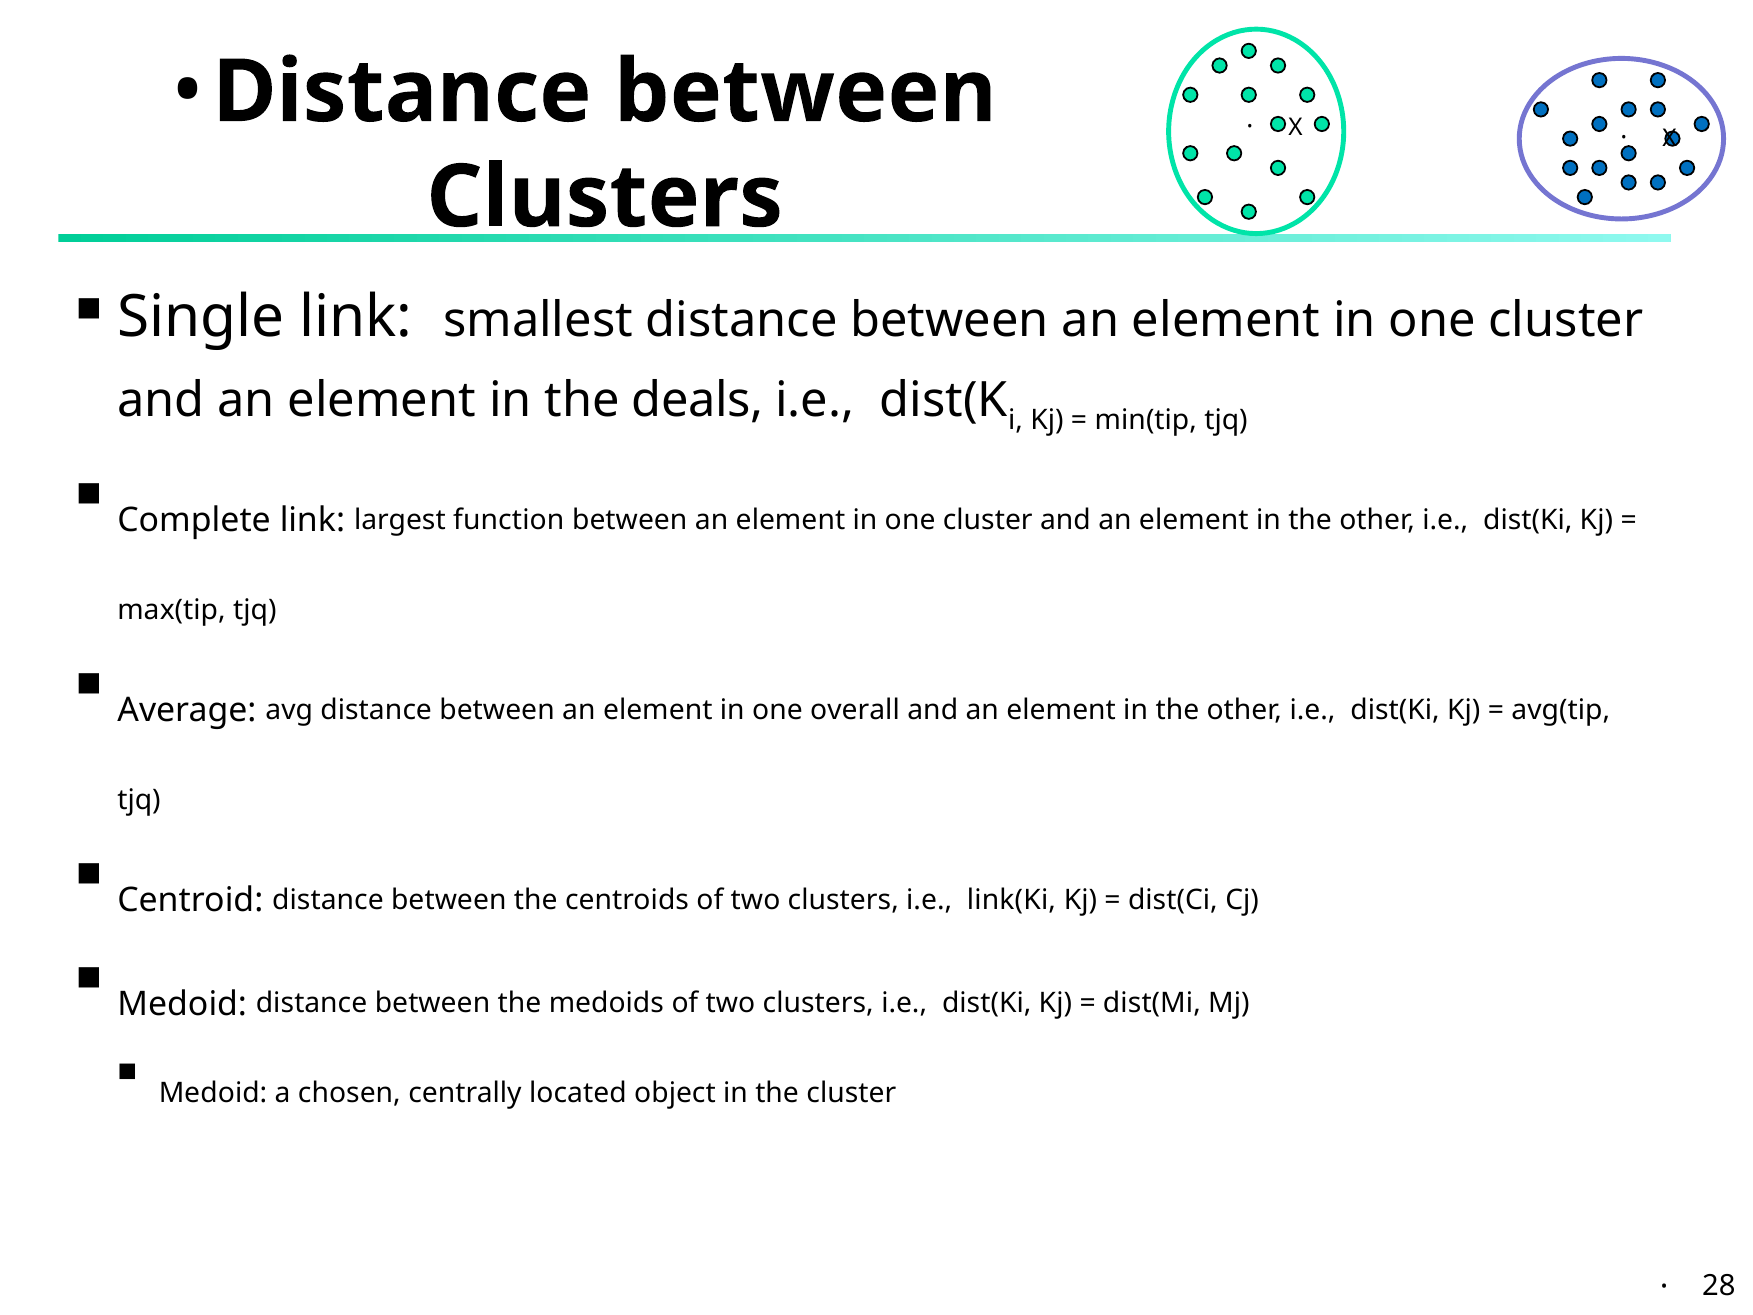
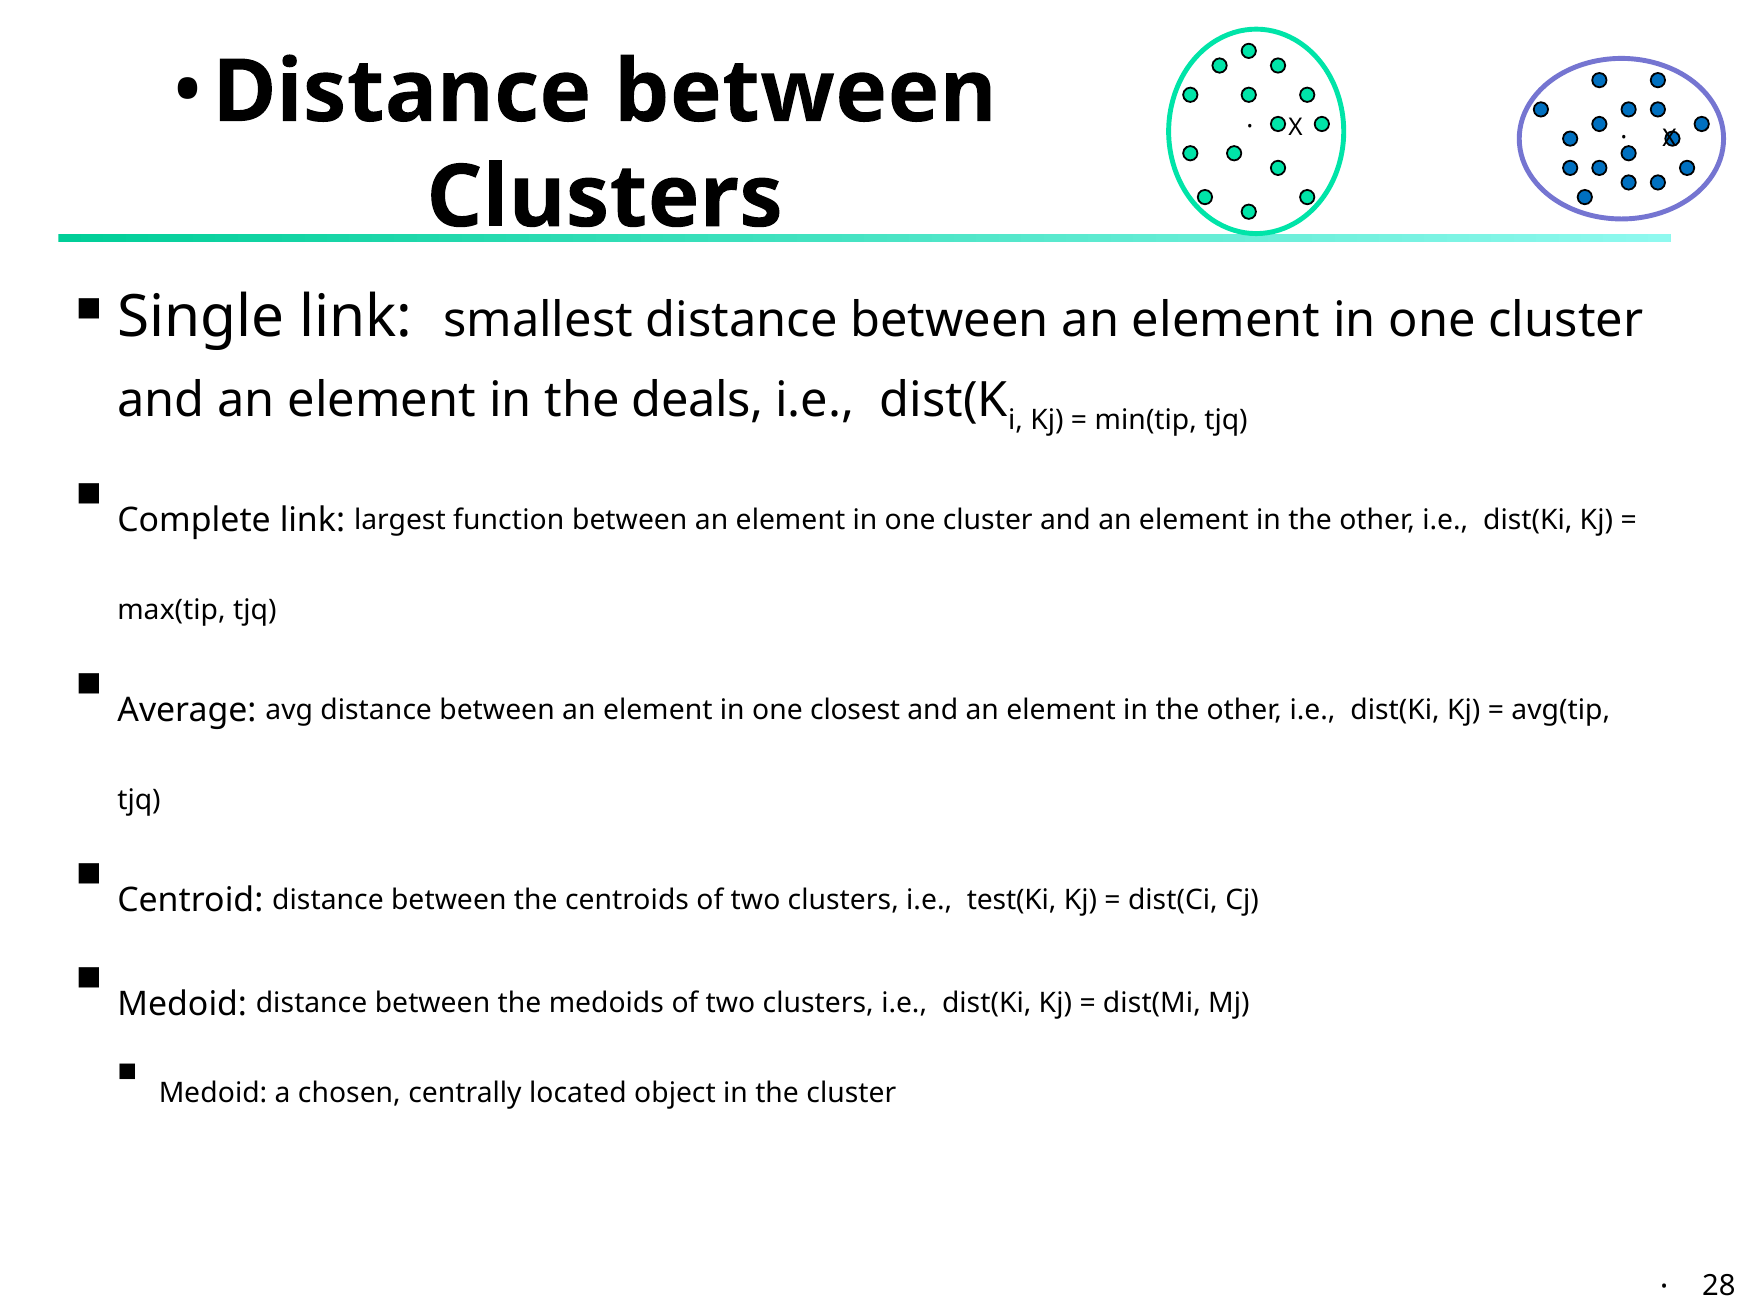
overall: overall -> closest
link(Ki: link(Ki -> test(Ki
